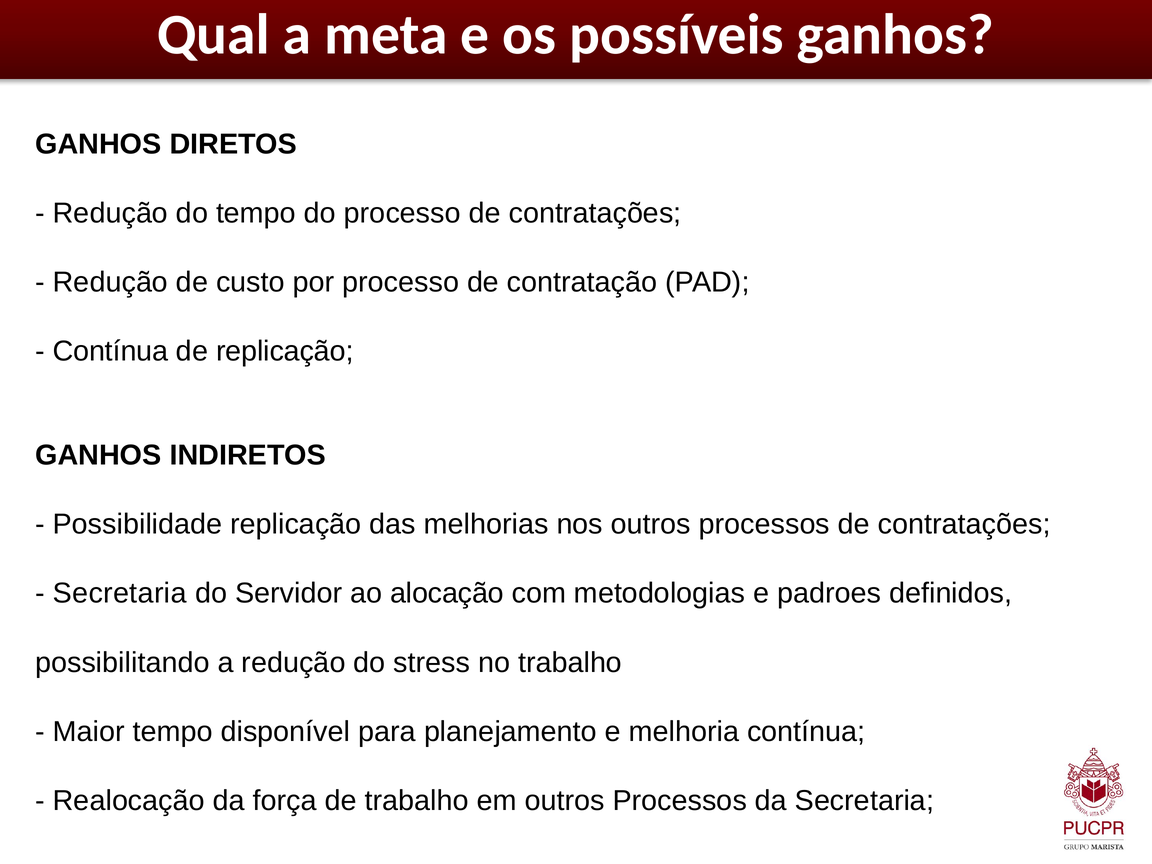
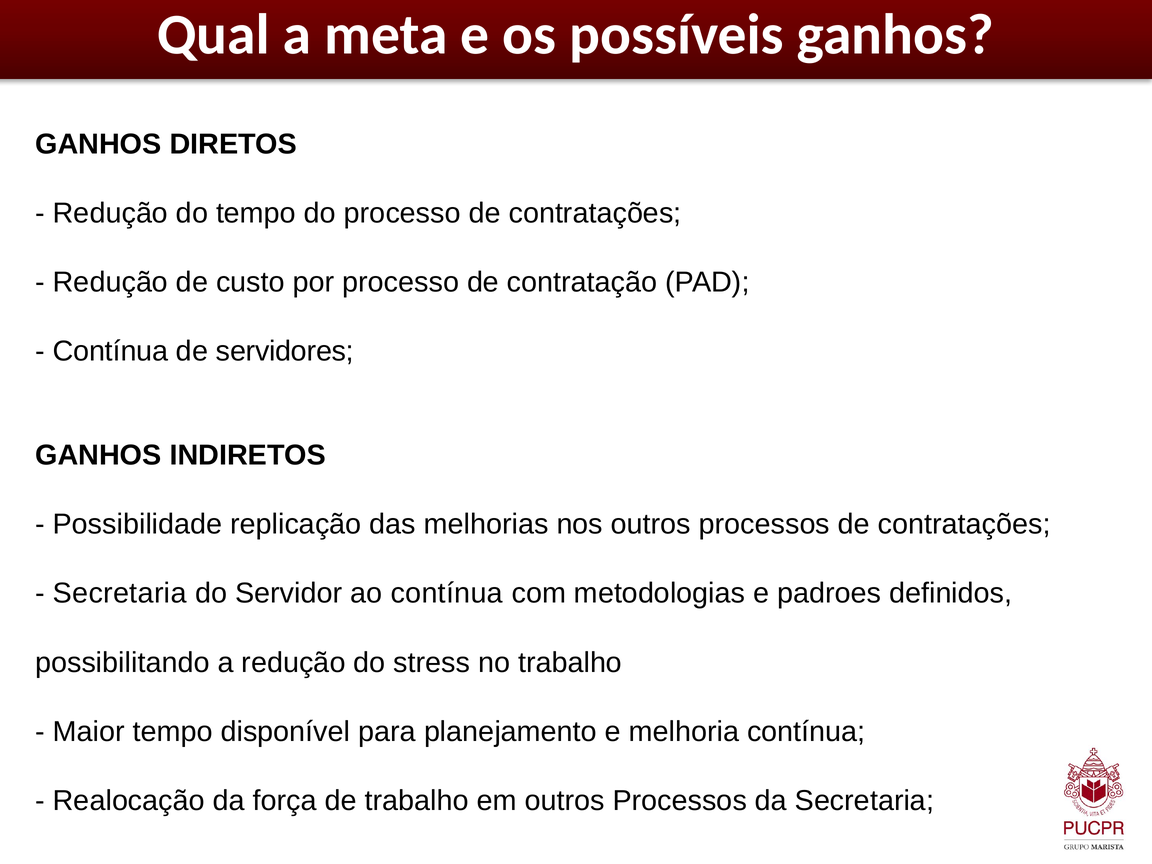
de replicação: replicação -> servidores
ao alocação: alocação -> contínua
